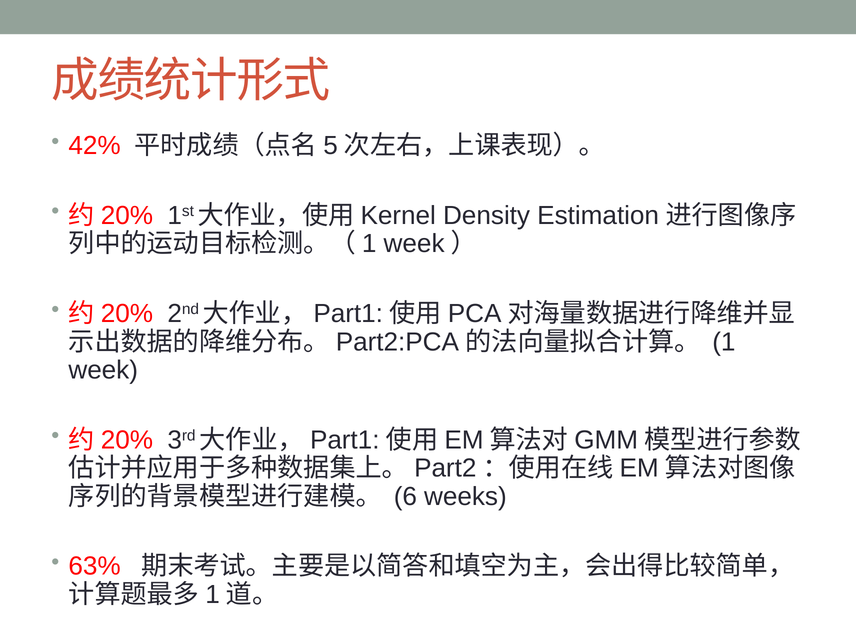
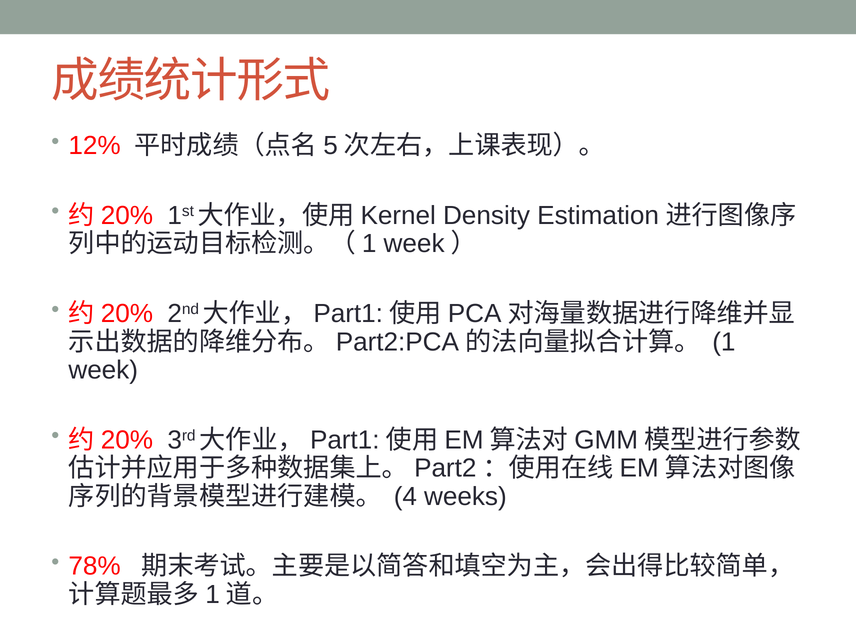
42%: 42% -> 12%
6: 6 -> 4
63%: 63% -> 78%
